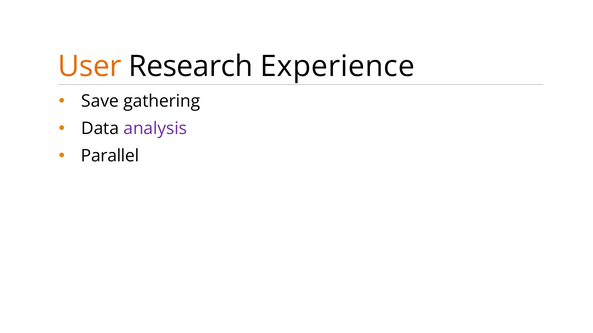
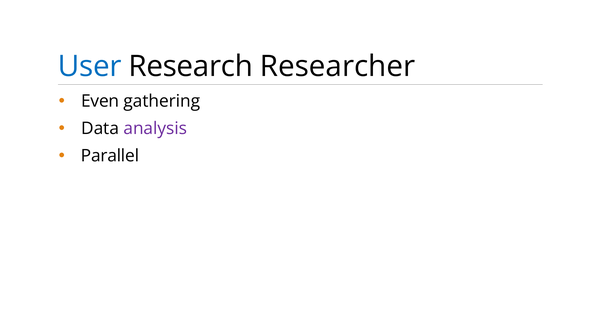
User colour: orange -> blue
Experience: Experience -> Researcher
Save: Save -> Even
